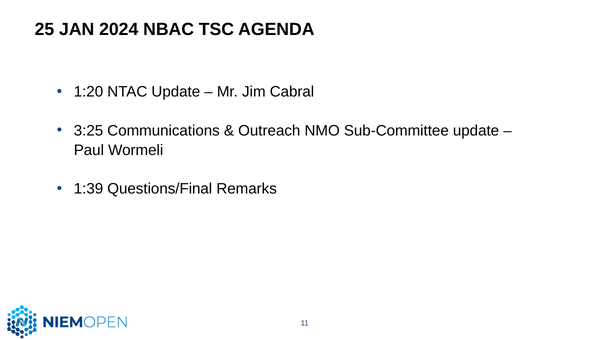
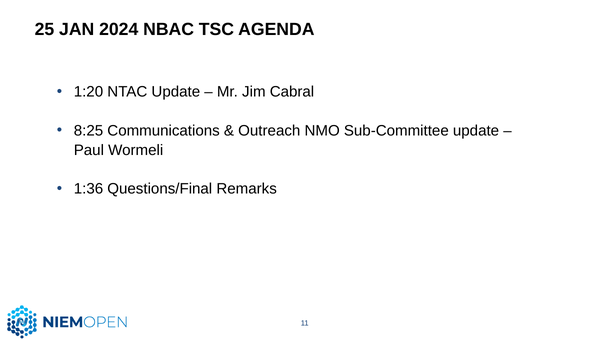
3:25: 3:25 -> 8:25
1:39: 1:39 -> 1:36
